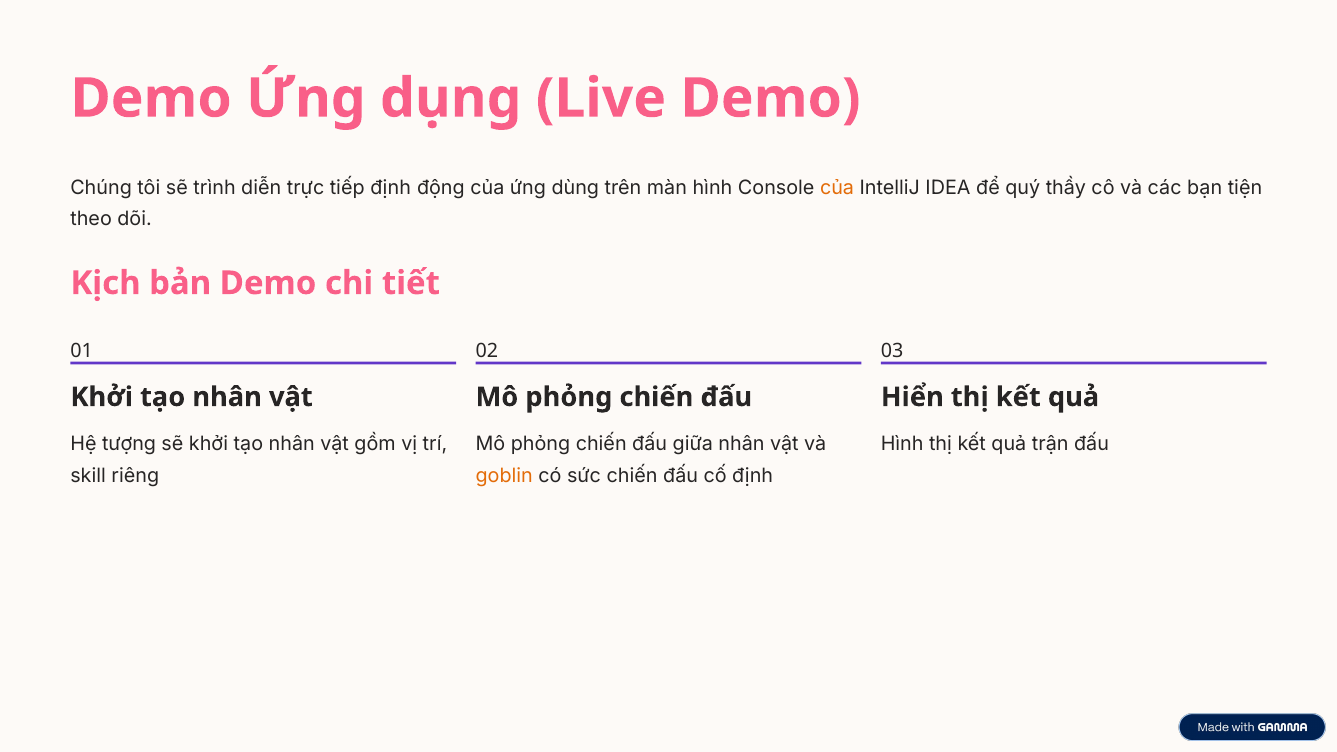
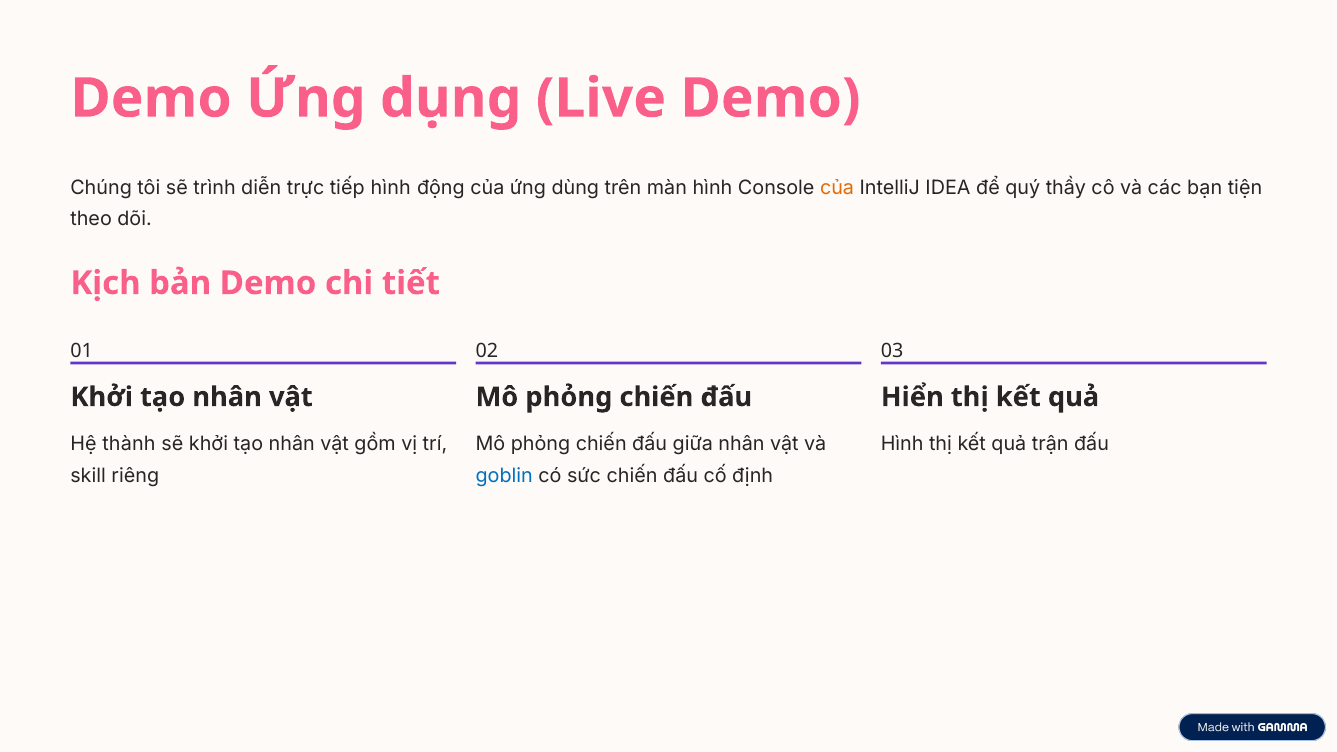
tiếp định: định -> hình
tượng: tượng -> thành
goblin colour: orange -> blue
